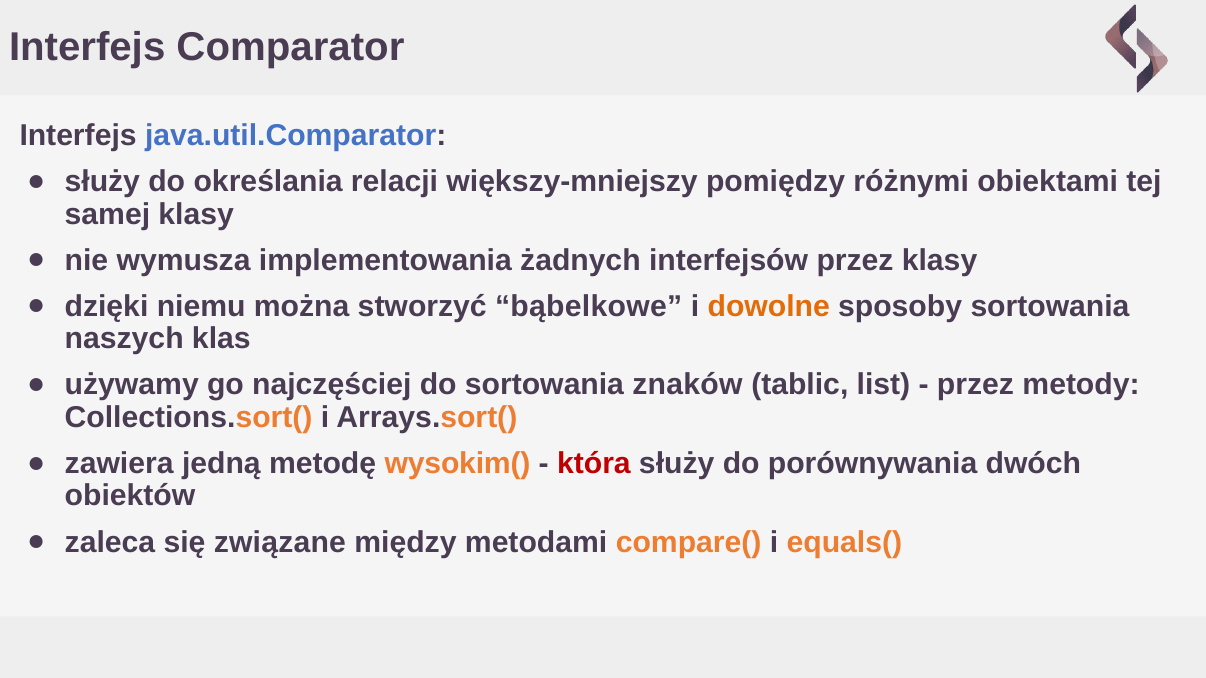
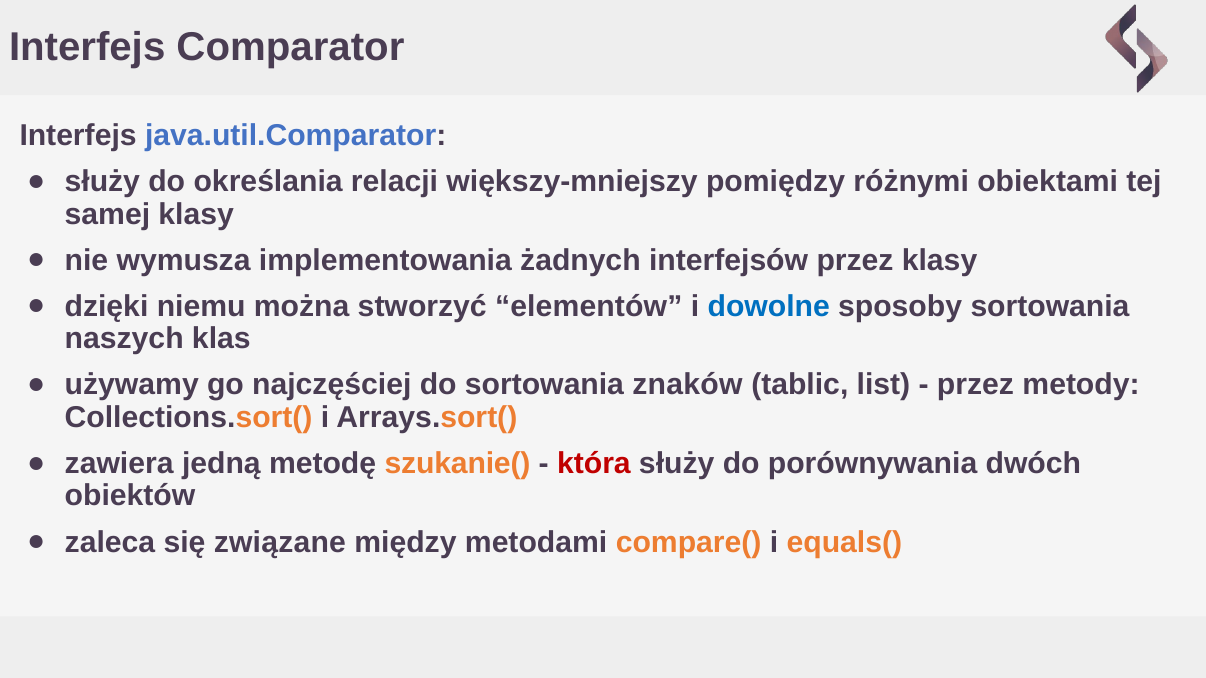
bąbelkowe: bąbelkowe -> elementów
dowolne colour: orange -> blue
wysokim(: wysokim( -> szukanie(
